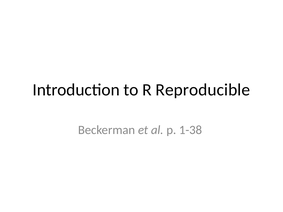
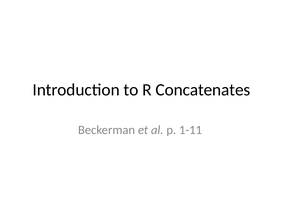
Reproducible: Reproducible -> Concatenates
1-38: 1-38 -> 1-11
